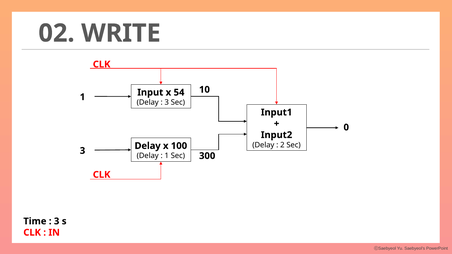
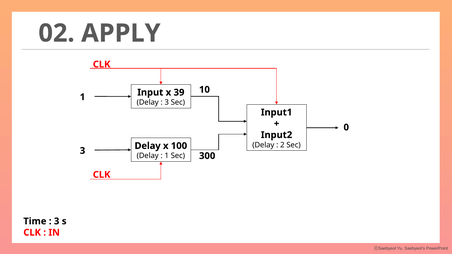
WRITE: WRITE -> APPLY
54: 54 -> 39
